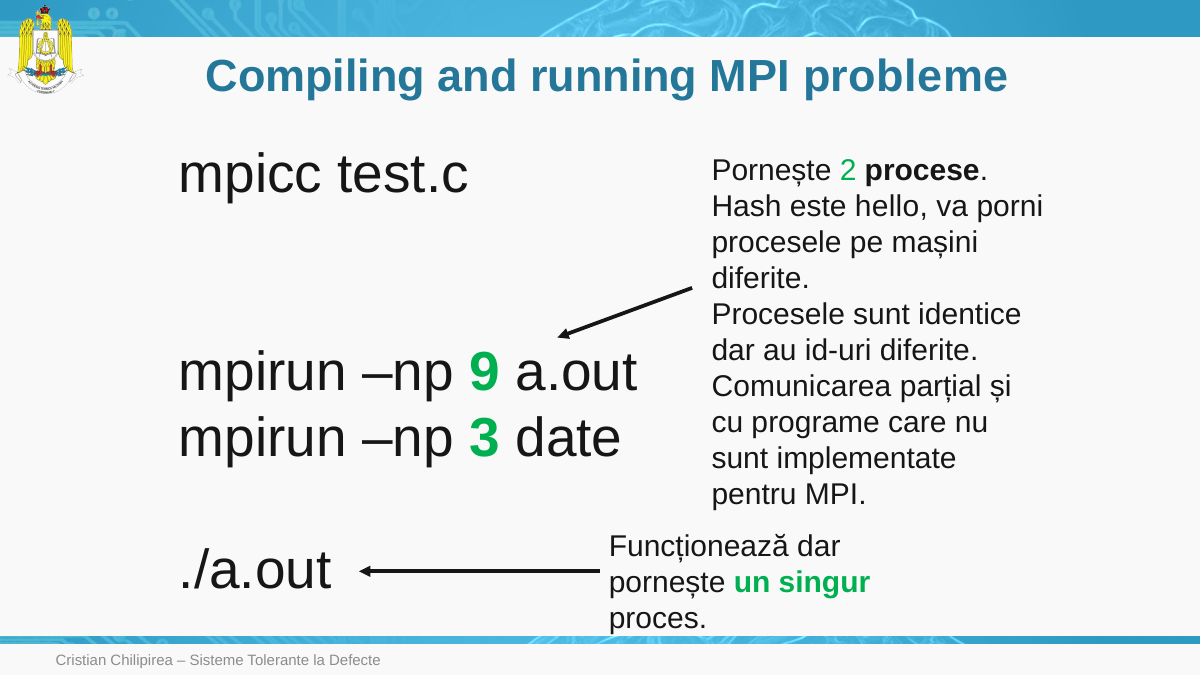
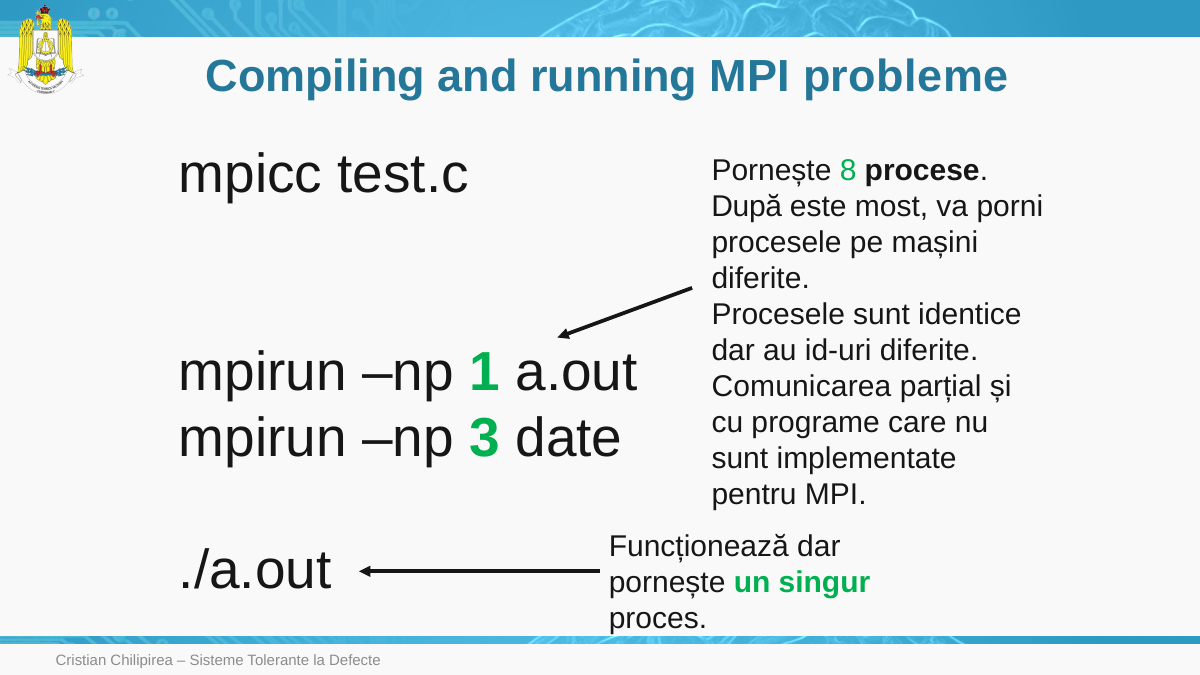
2: 2 -> 8
Hash: Hash -> După
hello: hello -> most
9: 9 -> 1
